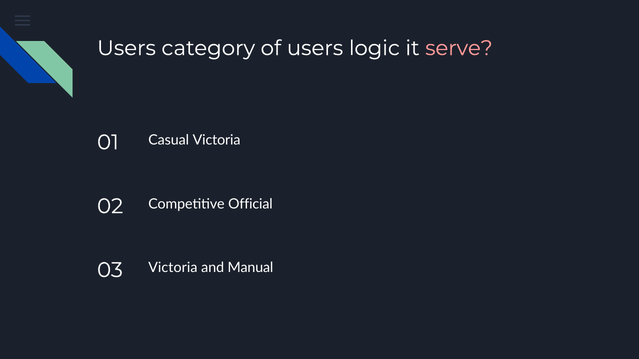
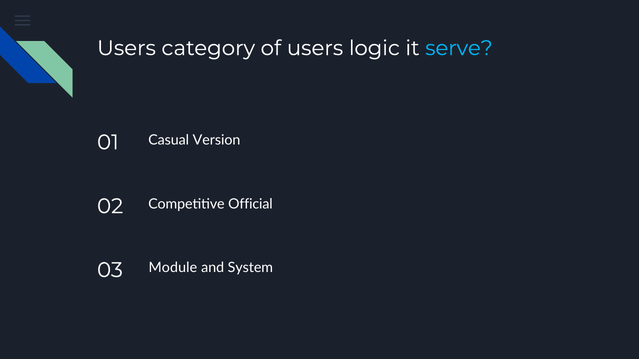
serve colour: pink -> light blue
Casual Victoria: Victoria -> Version
03 Victoria: Victoria -> Module
Manual: Manual -> System
